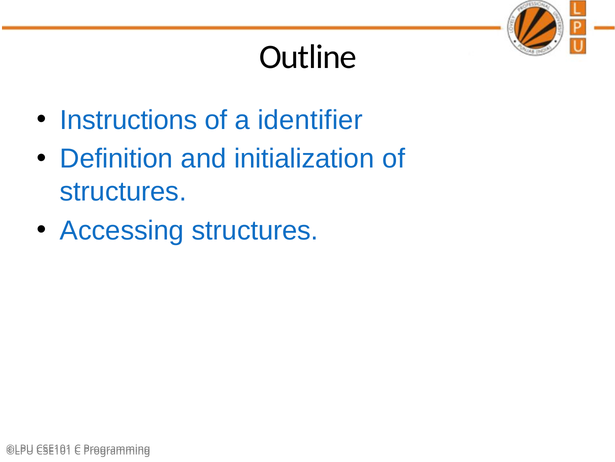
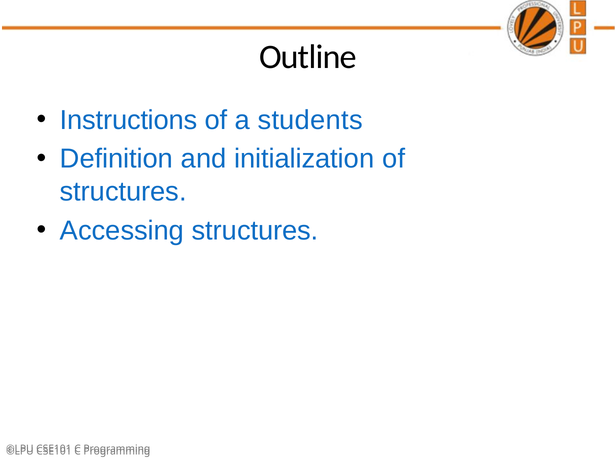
identifier: identifier -> students
